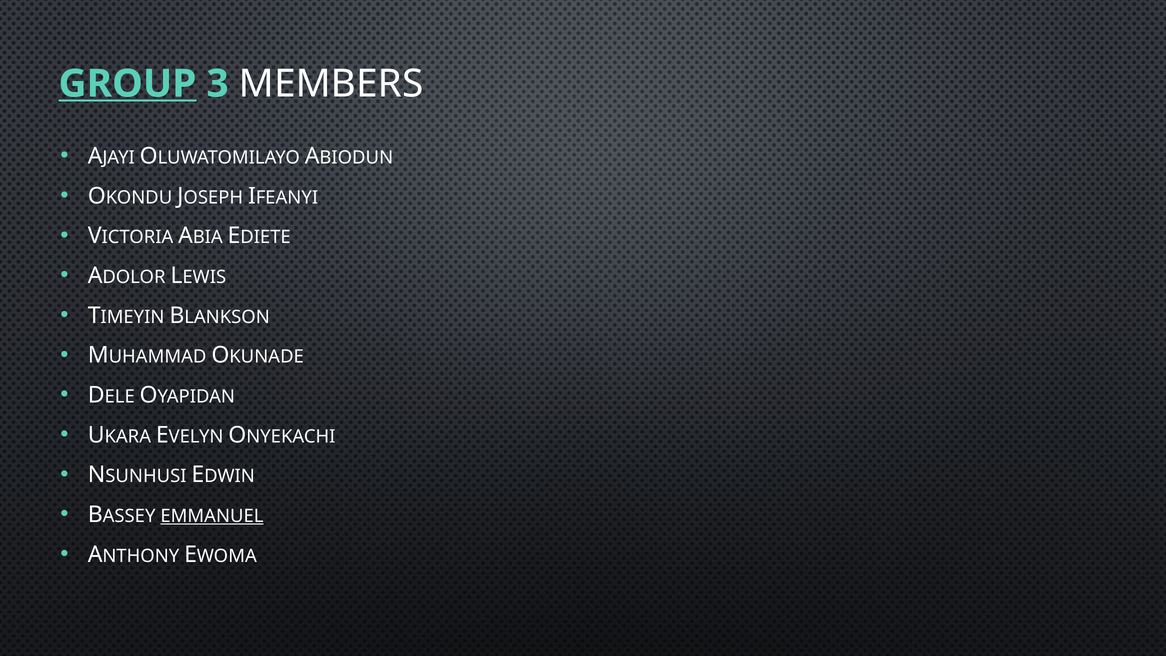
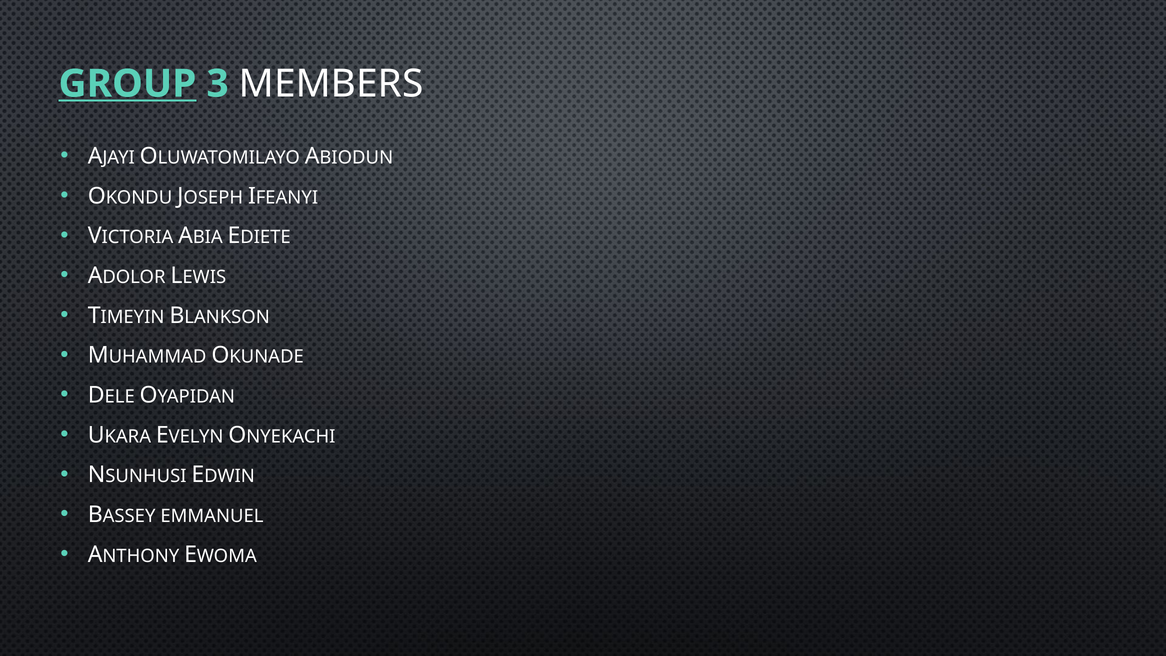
EMMANUEL underline: present -> none
